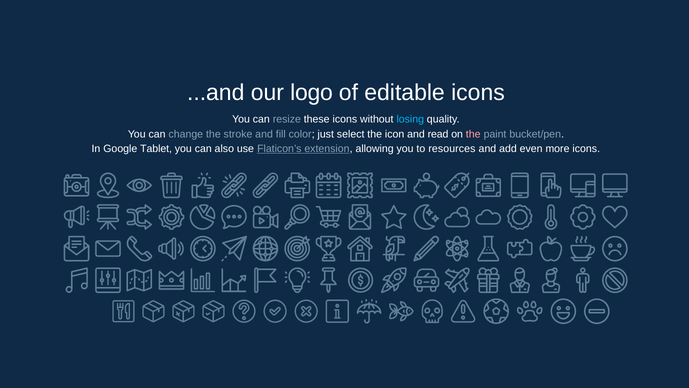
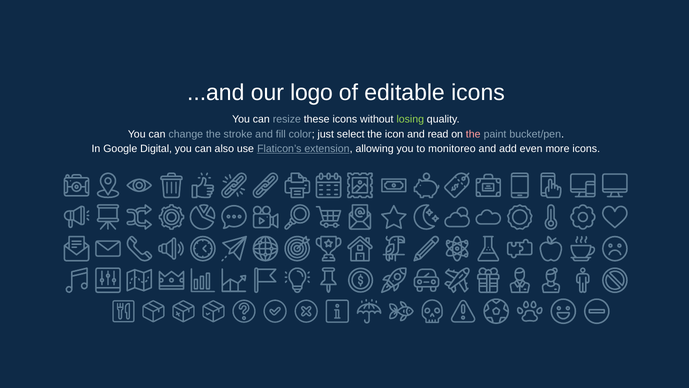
losing colour: light blue -> light green
Tablet: Tablet -> Digital
resources: resources -> monitoreo
